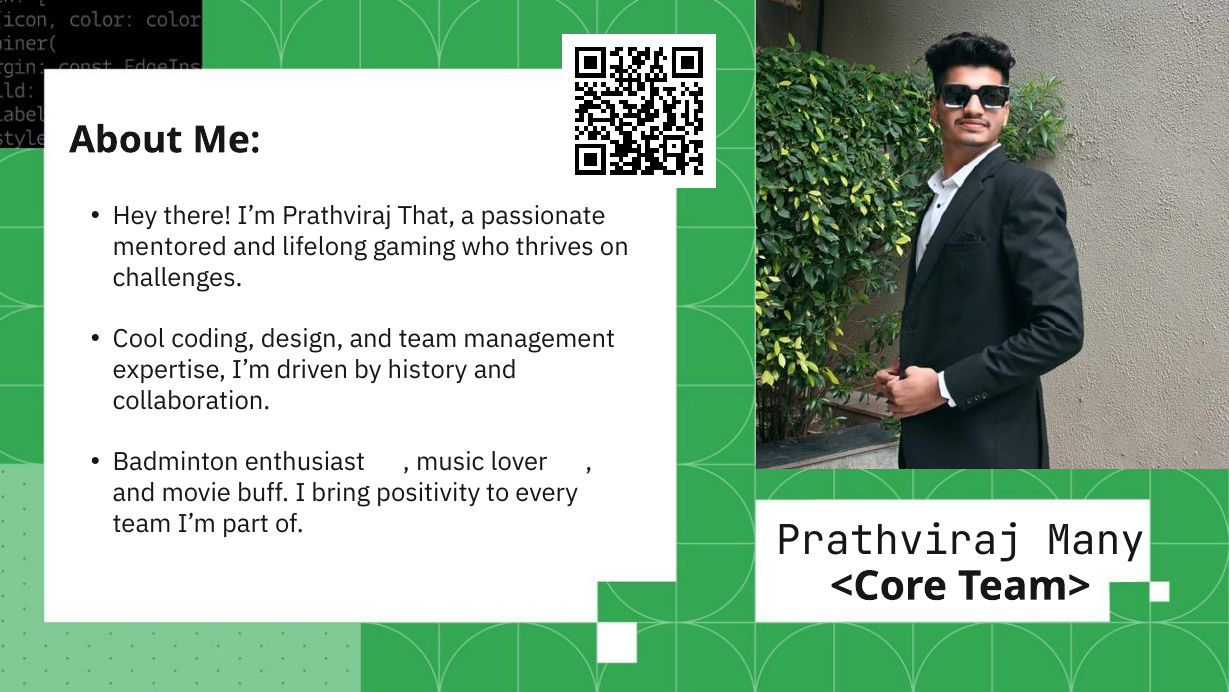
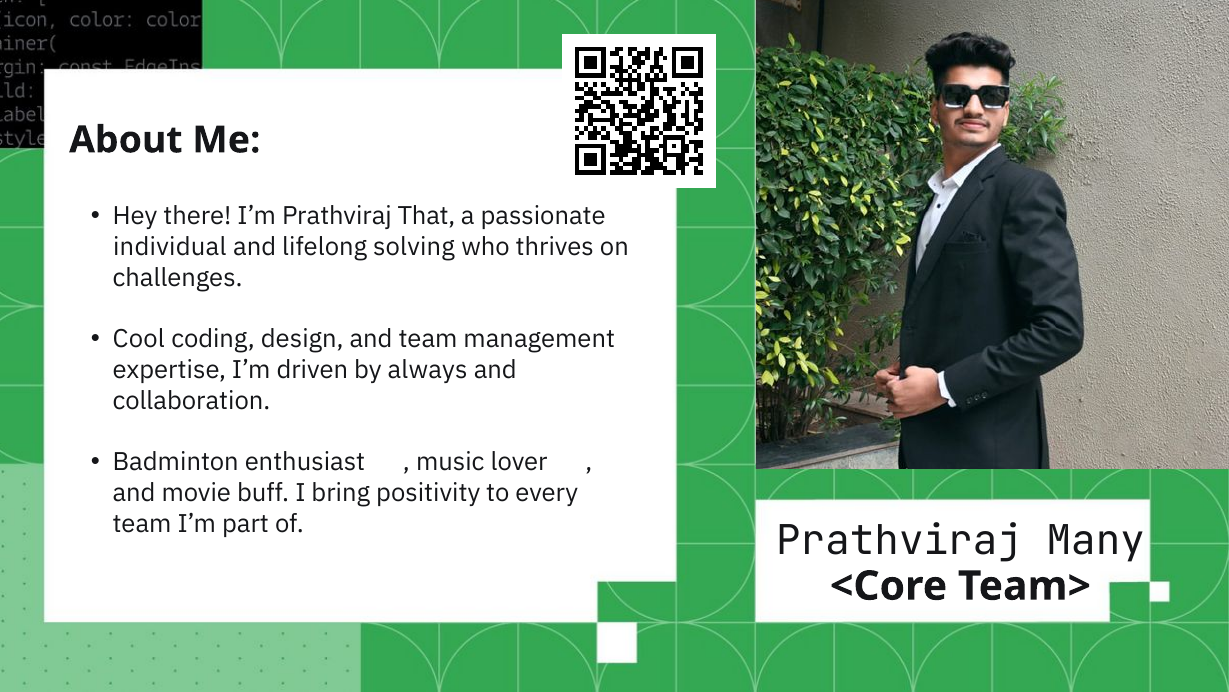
mentored: mentored -> individual
gaming: gaming -> solving
history: history -> always
